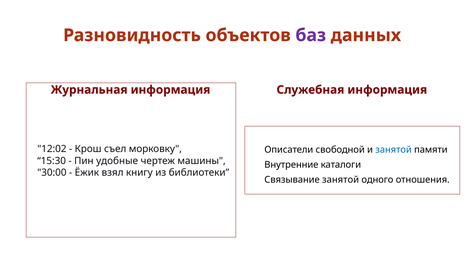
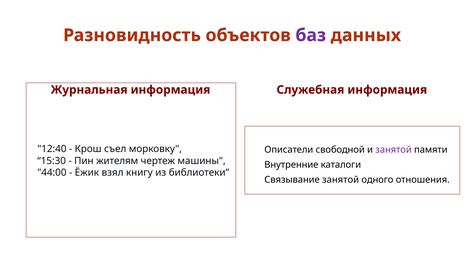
12:02: 12:02 -> 12:40
занятой at (394, 149) colour: blue -> purple
удобные: удобные -> жителям
30:00: 30:00 -> 44:00
